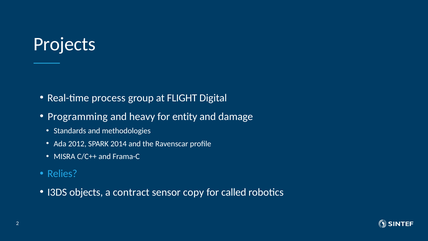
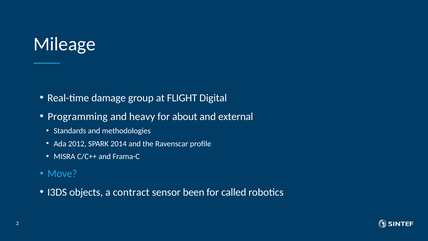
Projects: Projects -> Mileage
process: process -> damage
entity: entity -> about
damage: damage -> external
Relies: Relies -> Move
copy: copy -> been
